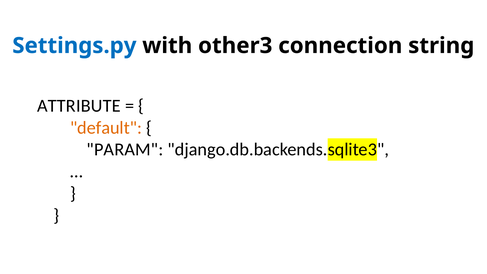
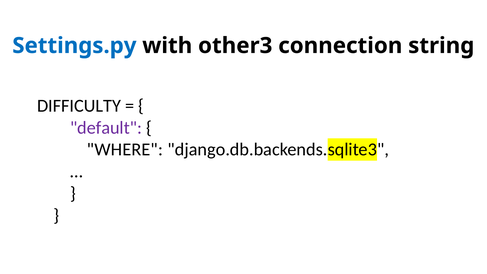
ATTRIBUTE: ATTRIBUTE -> DIFFICULTY
default colour: orange -> purple
PARAM: PARAM -> WHERE
